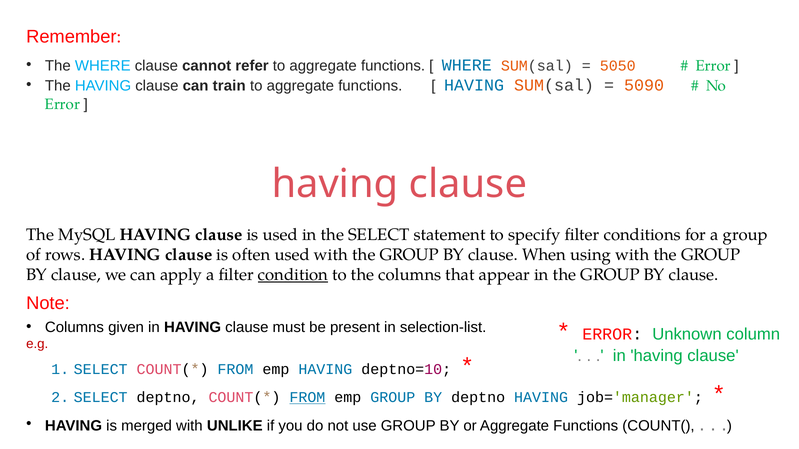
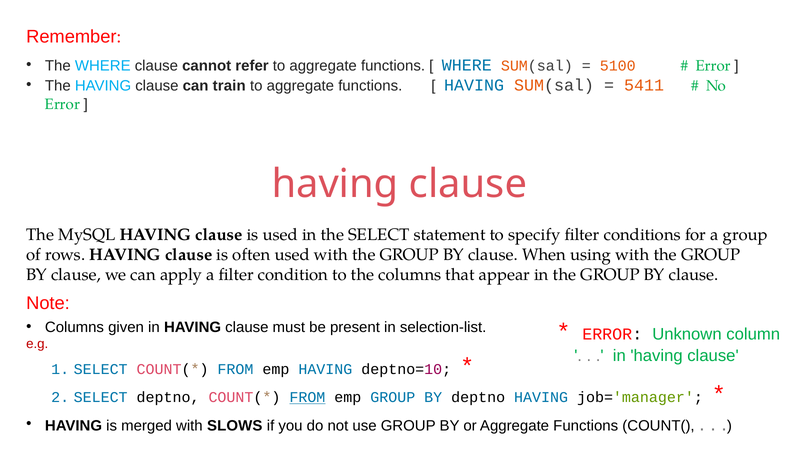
5050: 5050 -> 5100
5090: 5090 -> 5411
condition underline: present -> none
UNLIKE: UNLIKE -> SLOWS
